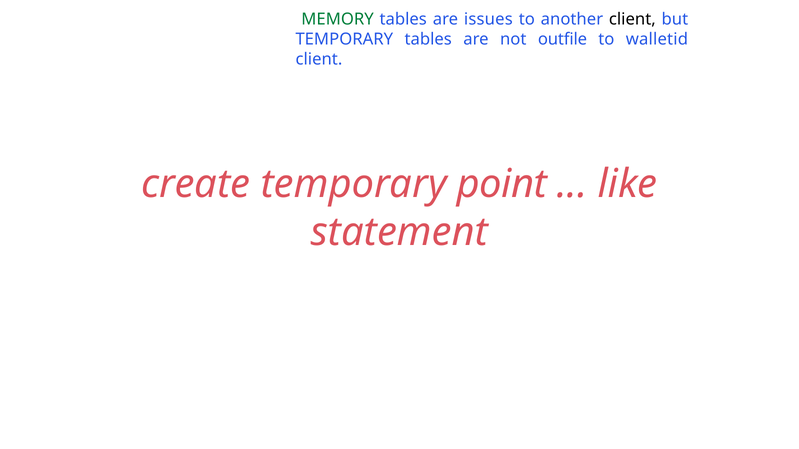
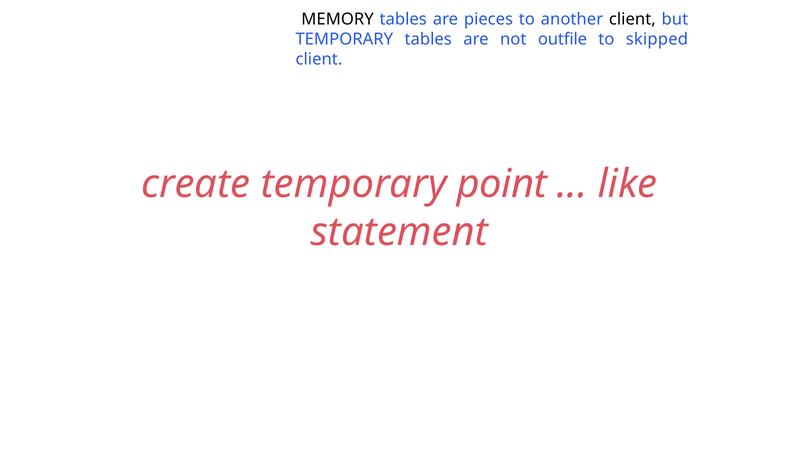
MEMORY colour: green -> black
issues: issues -> pieces
walletid: walletid -> skipped
